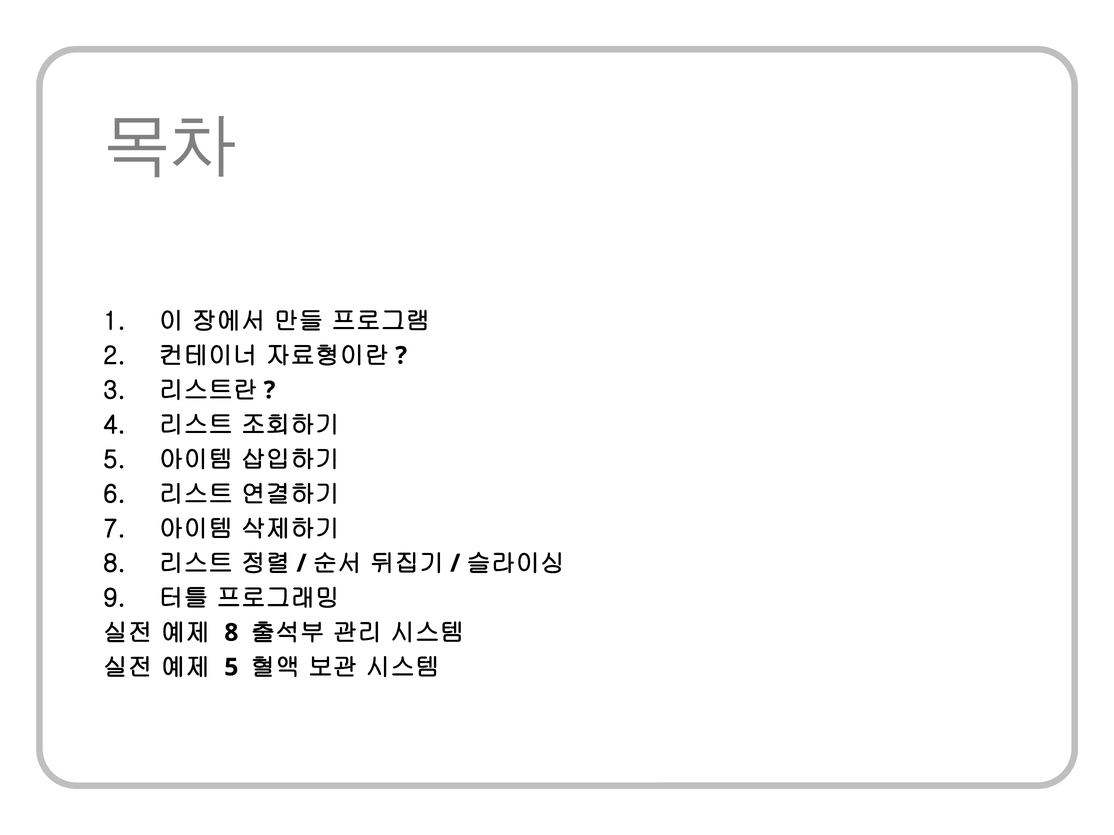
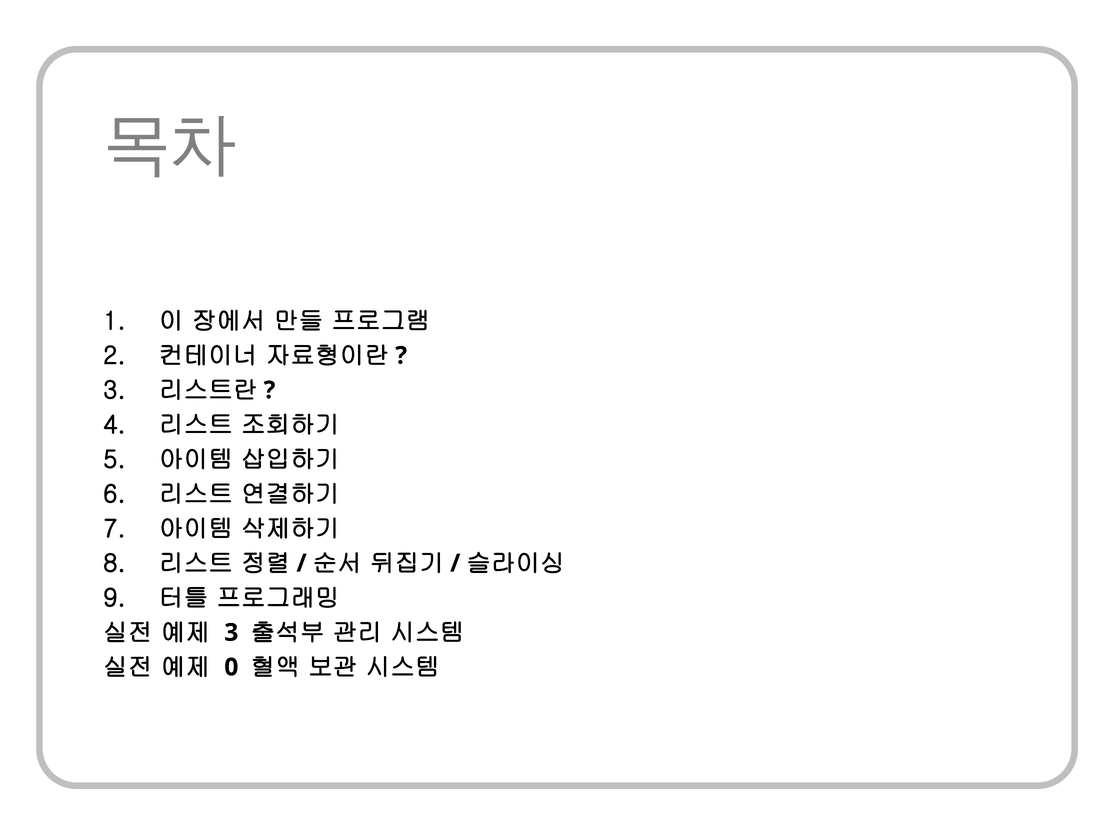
8 at (231, 633): 8 -> 3
5 at (231, 668): 5 -> 0
